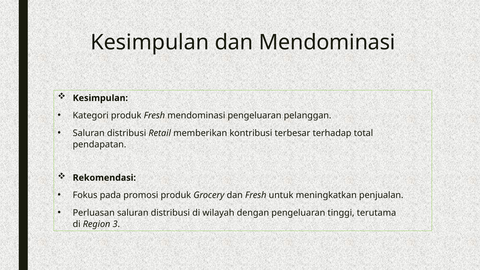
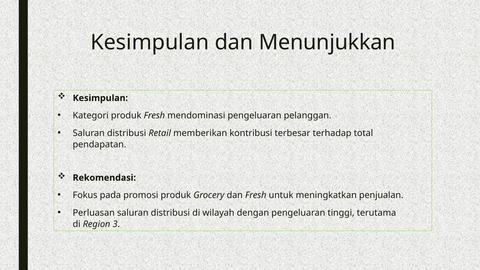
dan Mendominasi: Mendominasi -> Menunjukkan
